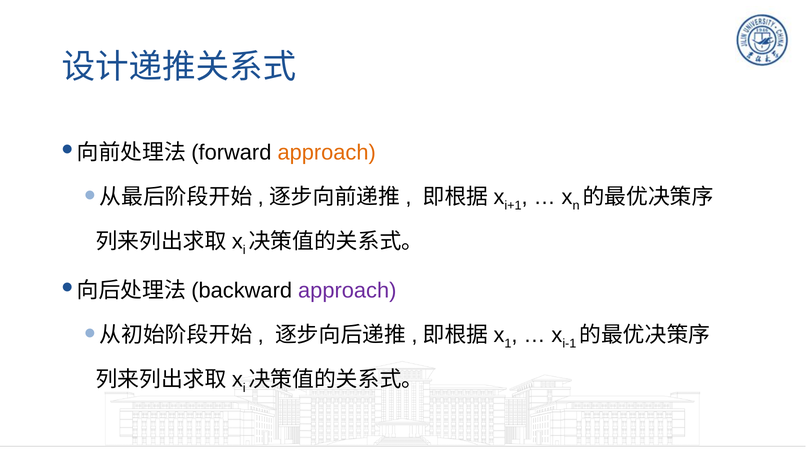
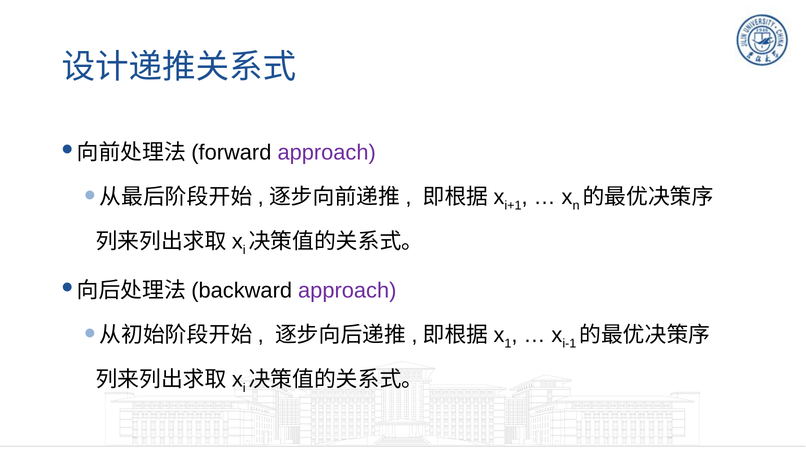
approach at (327, 153) colour: orange -> purple
